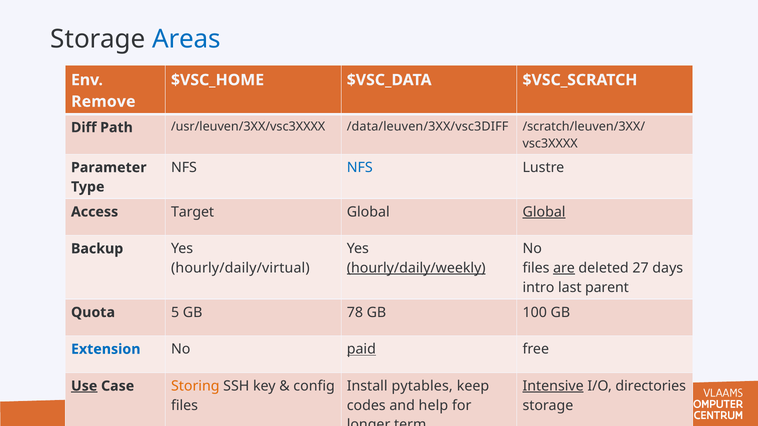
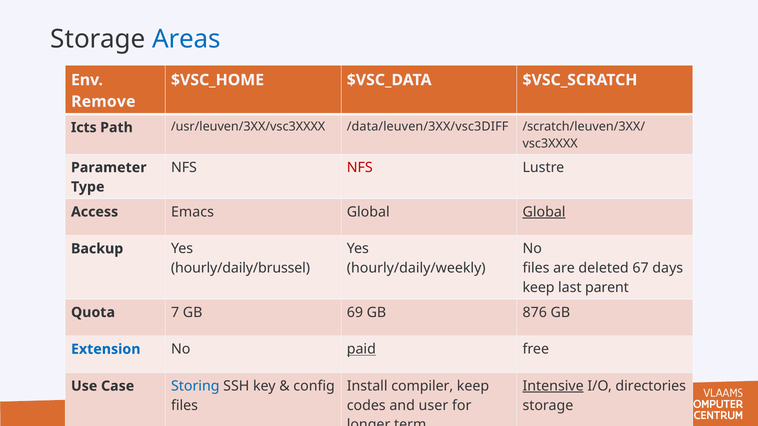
Diff: Diff -> Icts
NFS at (360, 168) colour: blue -> red
Target: Target -> Emacs
hourly/daily/virtual: hourly/daily/virtual -> hourly/daily/brussel
hourly/daily/weekly underline: present -> none
are underline: present -> none
27: 27 -> 67
intro at (538, 288): intro -> keep
5: 5 -> 7
78: 78 -> 69
100: 100 -> 876
pytables: pytables -> compiler
Use underline: present -> none
Storing colour: orange -> blue
help: help -> user
